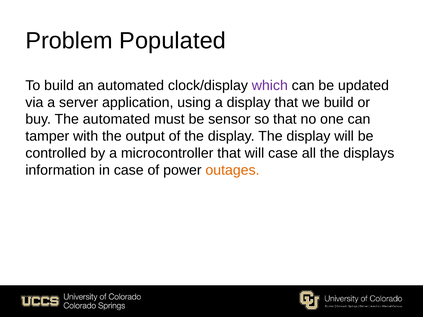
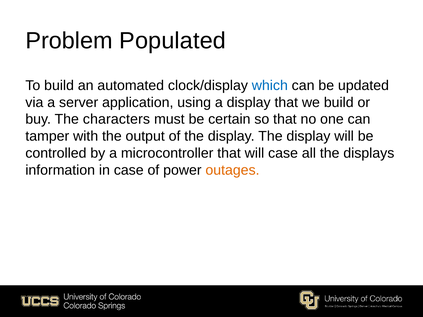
which colour: purple -> blue
The automated: automated -> characters
sensor: sensor -> certain
